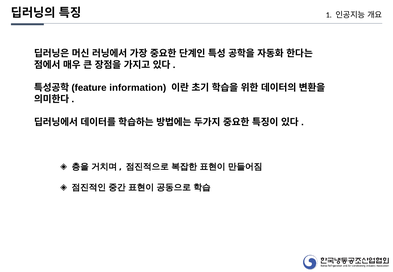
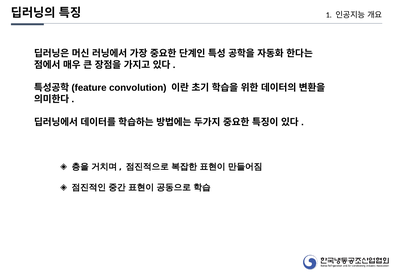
information: information -> convolution
